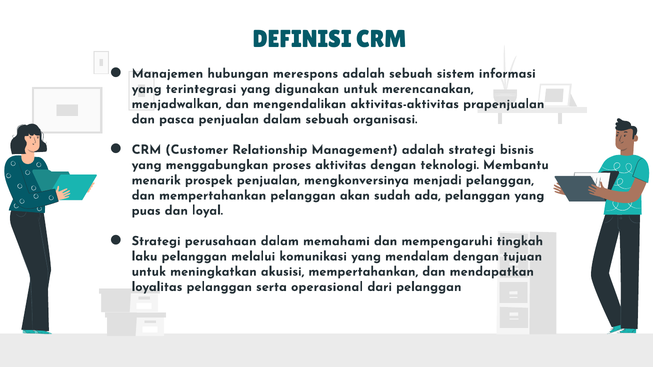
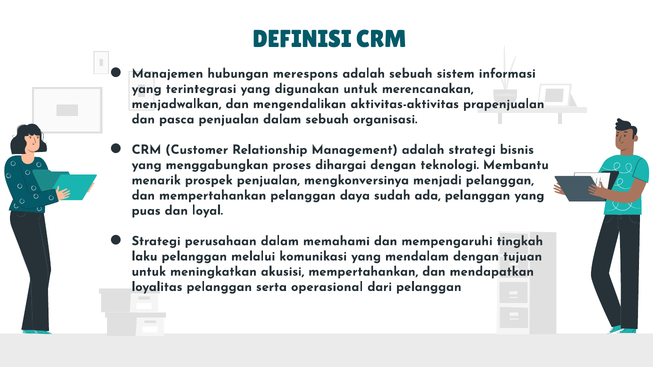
aktivitas: aktivitas -> dihargai
akan: akan -> daya
